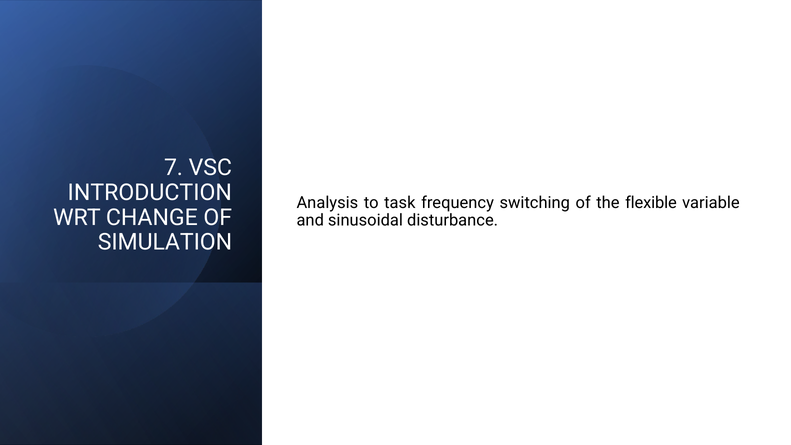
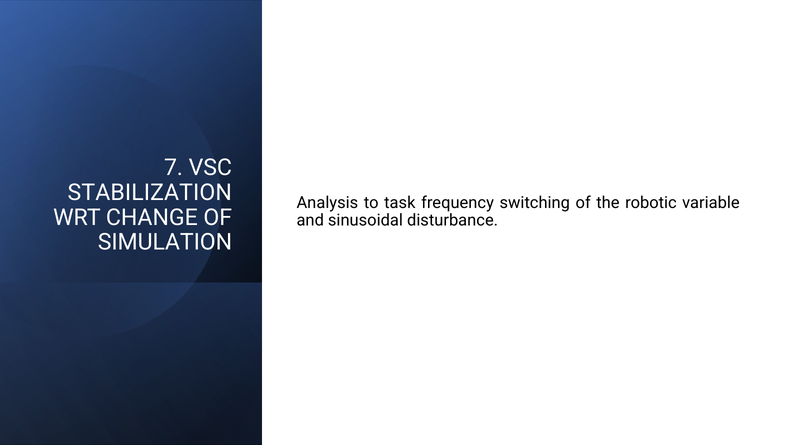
INTRODUCTION: INTRODUCTION -> STABILIZATION
flexible: flexible -> robotic
